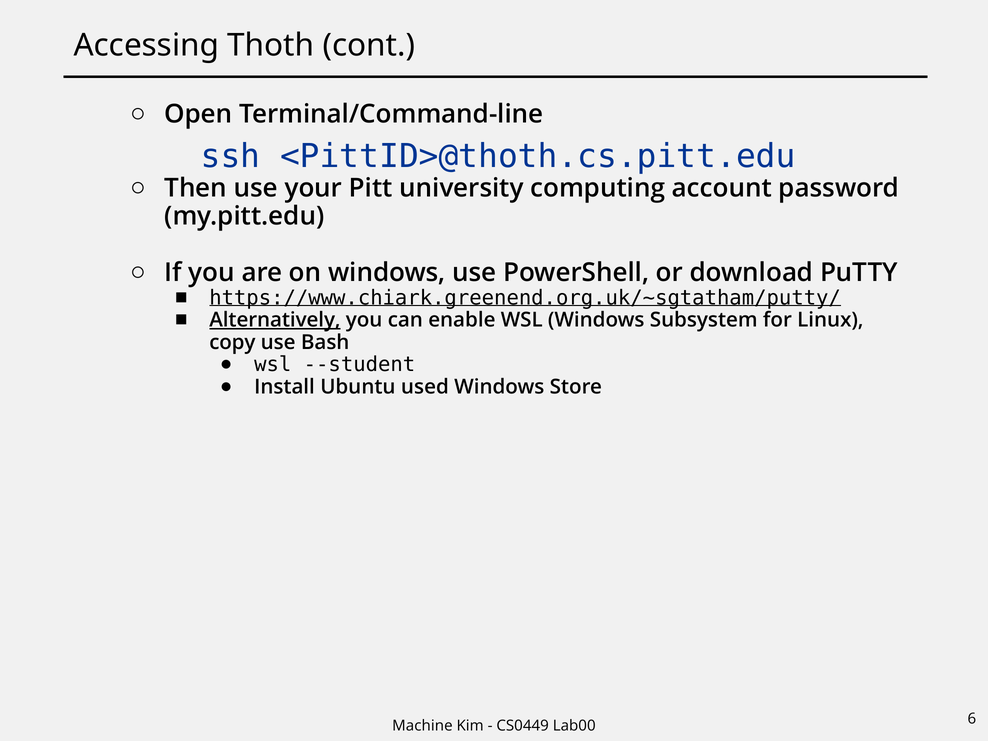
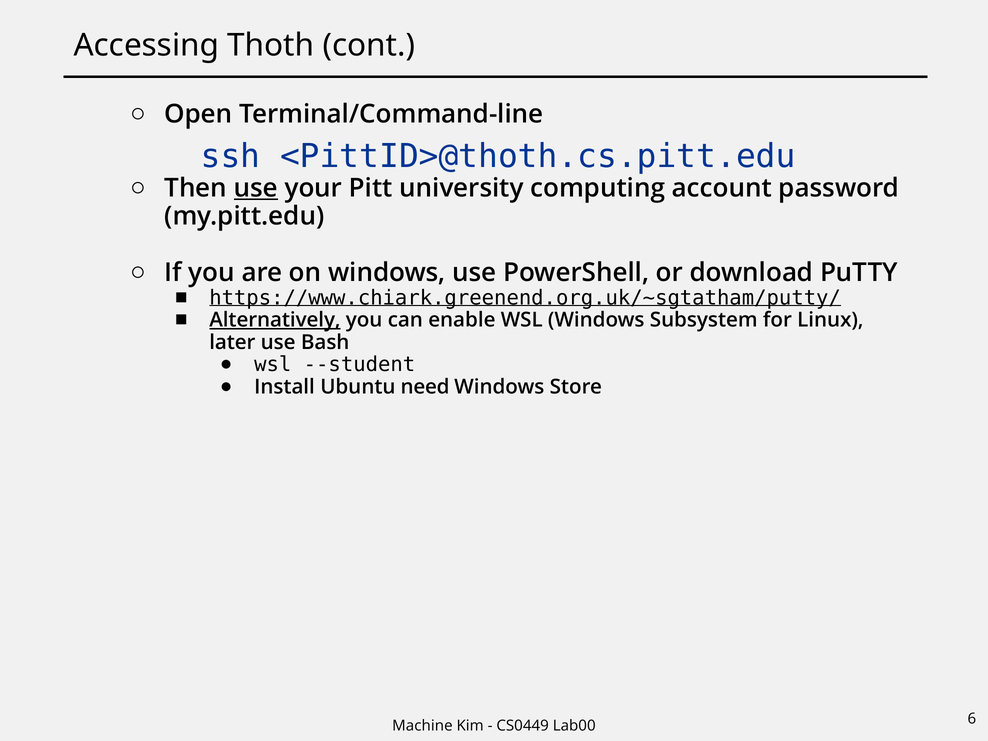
use at (256, 188) underline: none -> present
copy: copy -> later
used: used -> need
